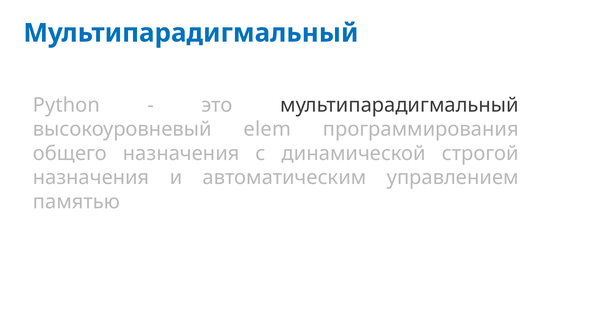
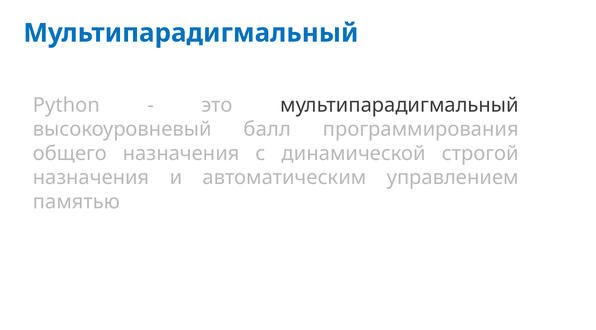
elem: elem -> балл
